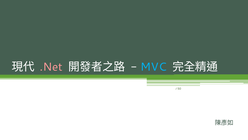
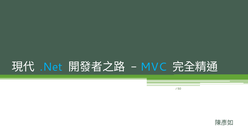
.Net colour: pink -> light blue
